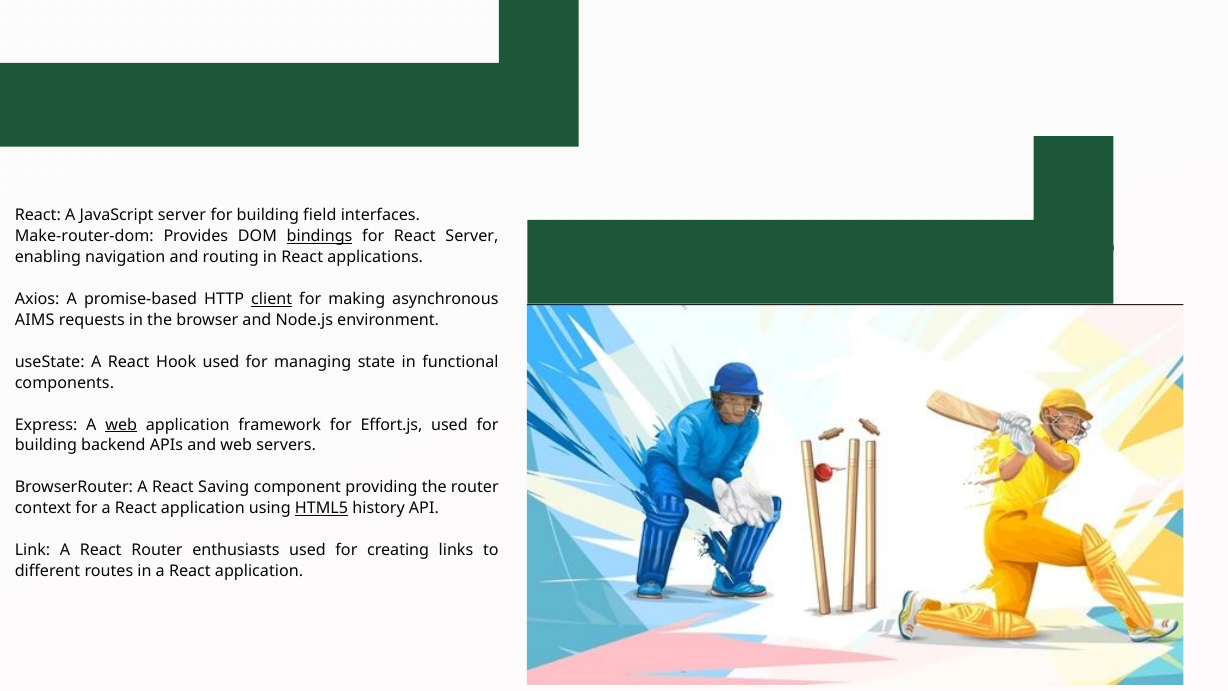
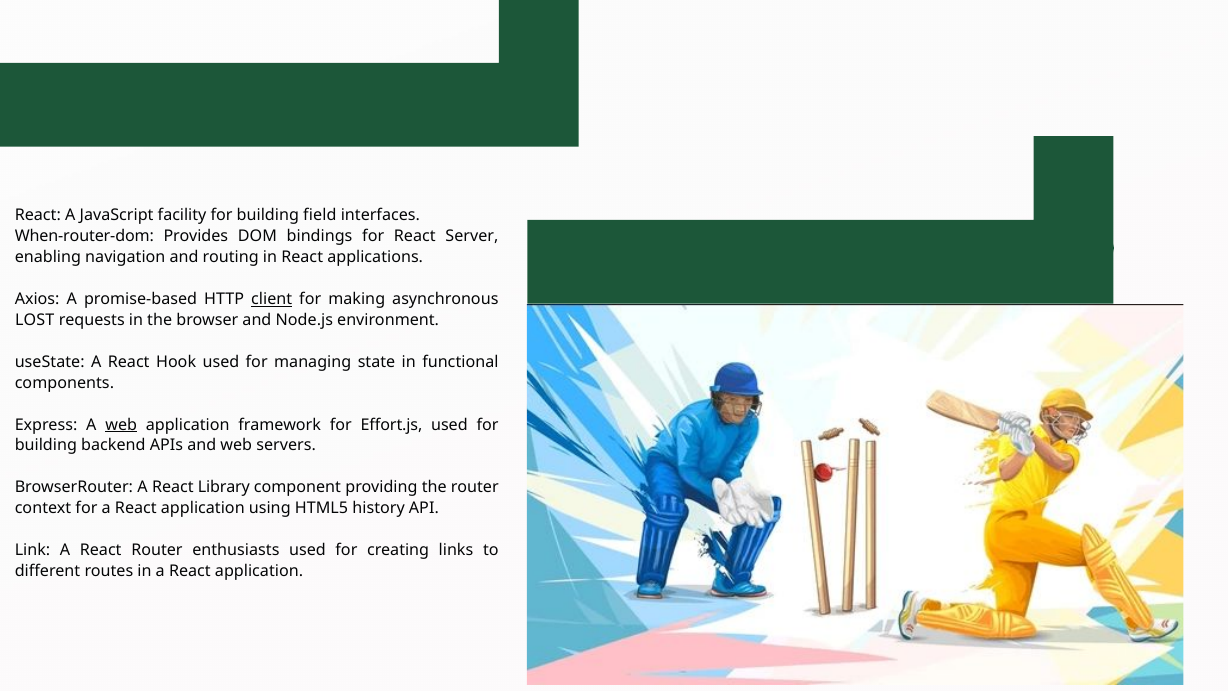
JavaScript server: server -> facility
Make-router-dom: Make-router-dom -> When-router-dom
bindings underline: present -> none
AIMS: AIMS -> LOST
Saving: Saving -> Library
HTML5 underline: present -> none
